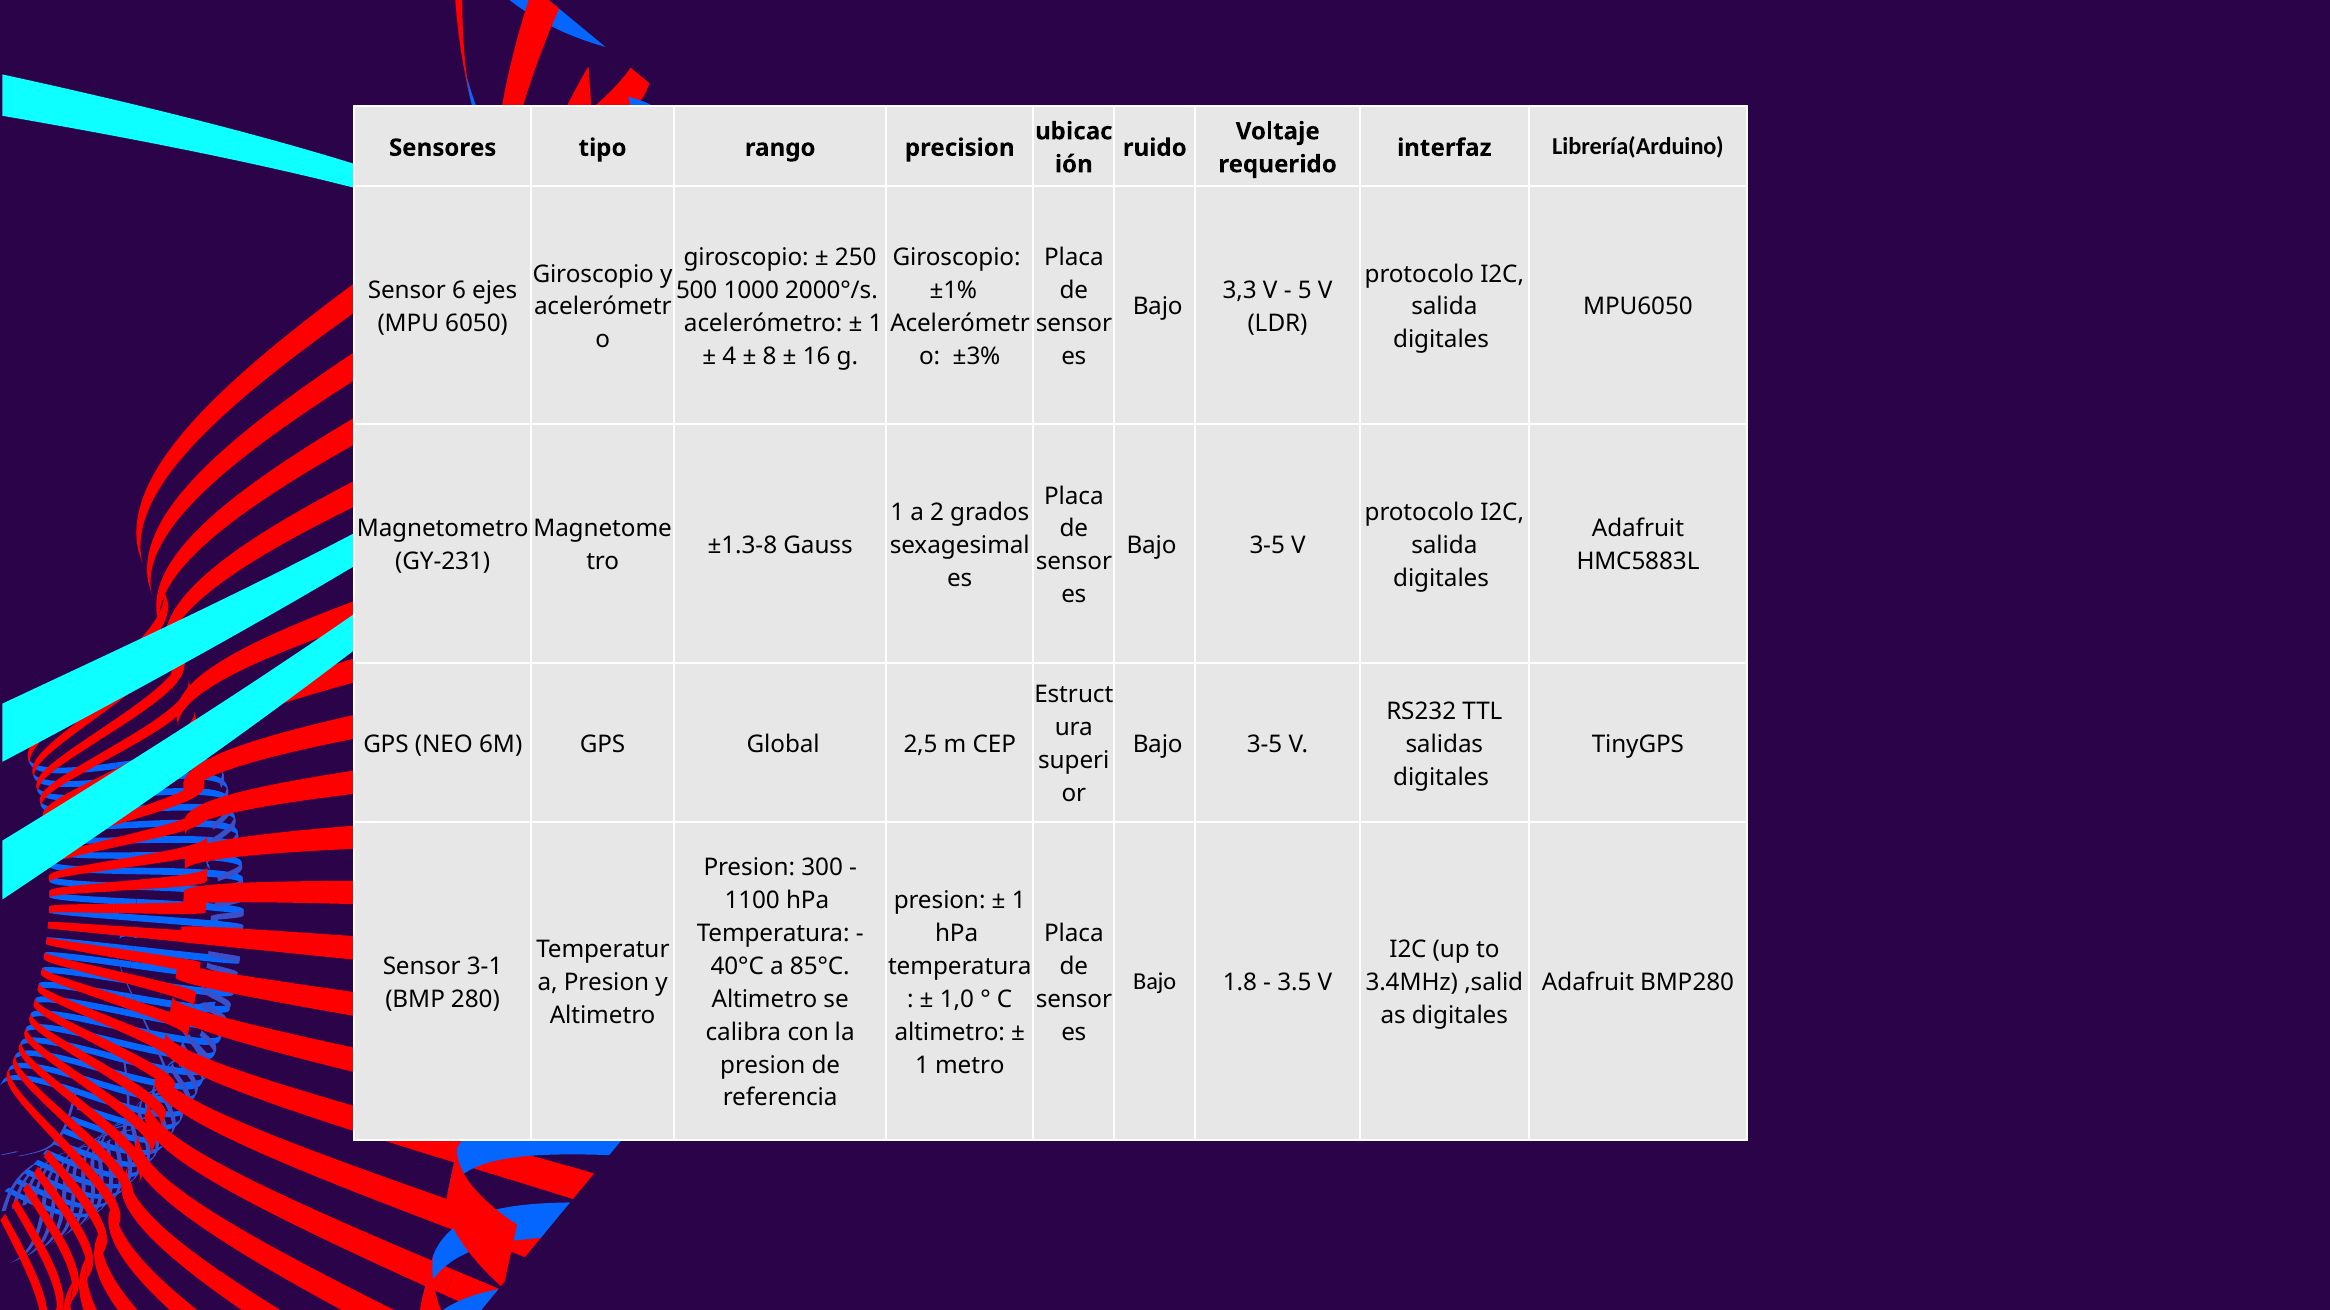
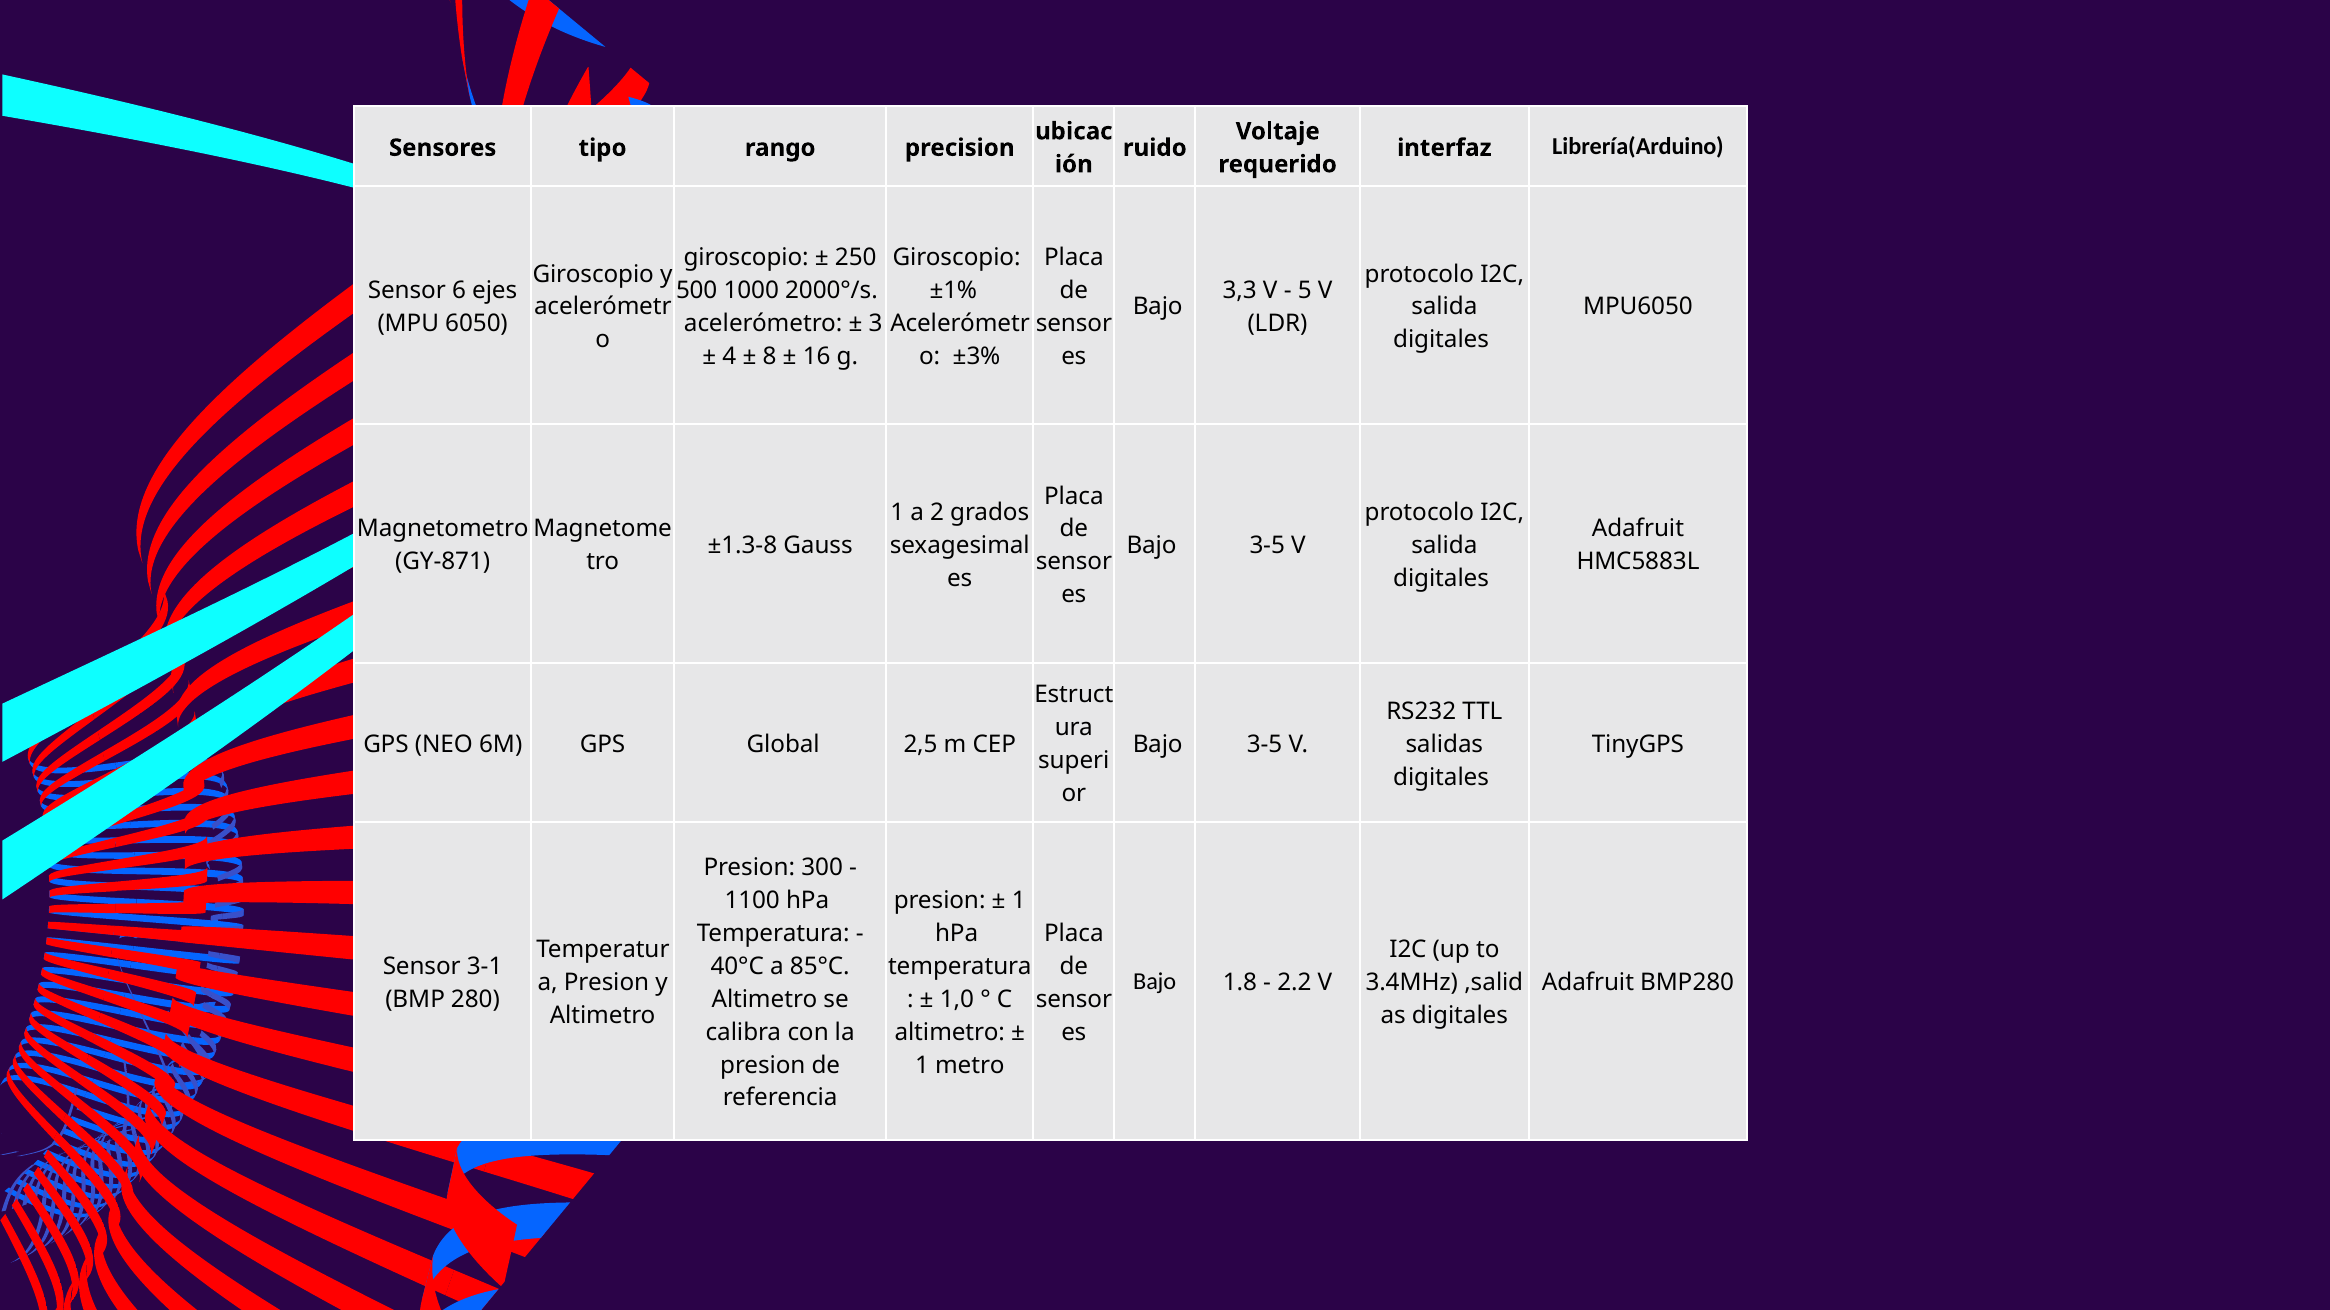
1 at (876, 324): 1 -> 3
GY-231: GY-231 -> GY-871
3.5: 3.5 -> 2.2
